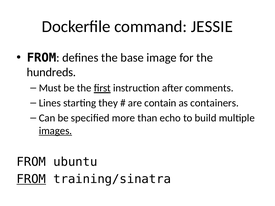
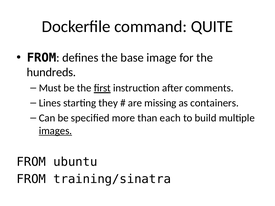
JESSIE: JESSIE -> QUITE
contain: contain -> missing
echo: echo -> each
FROM at (31, 179) underline: present -> none
